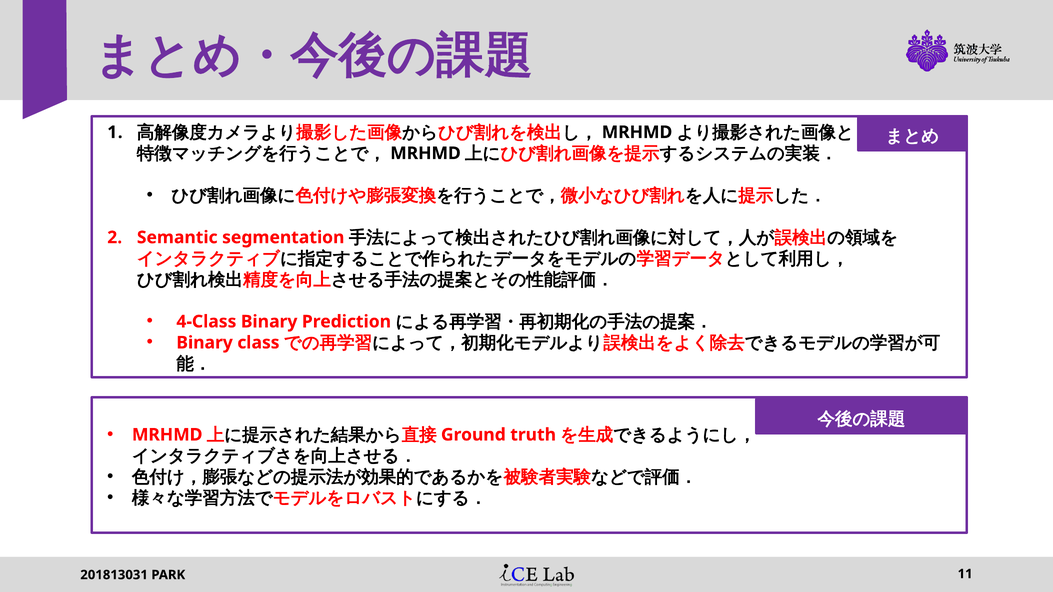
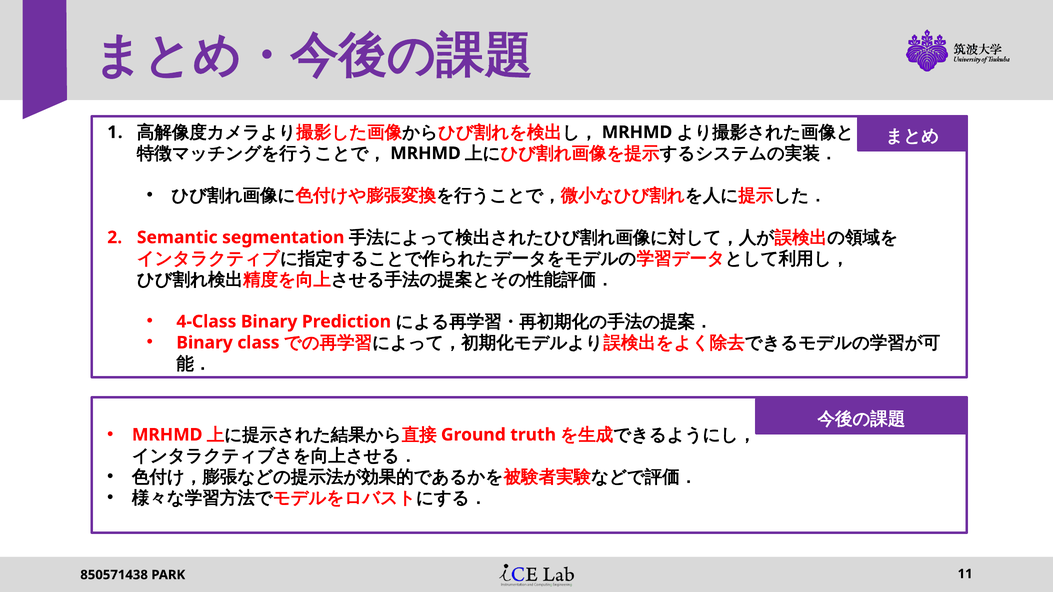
201813031: 201813031 -> 850571438
